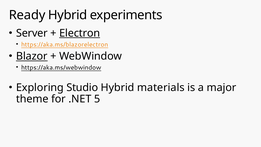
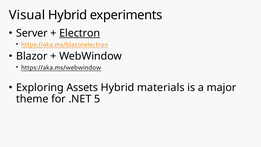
Ready: Ready -> Visual
Blazor underline: present -> none
Studio: Studio -> Assets
